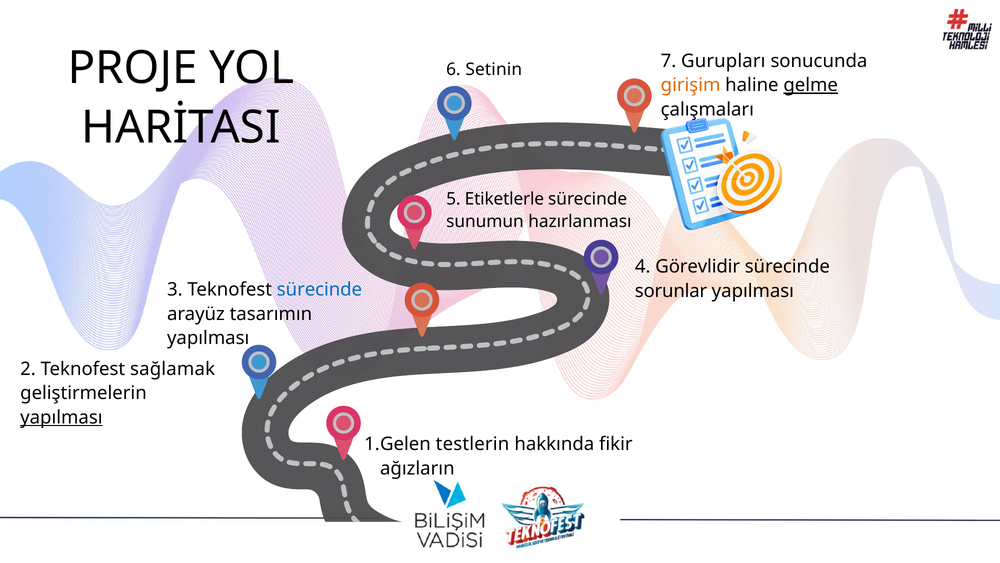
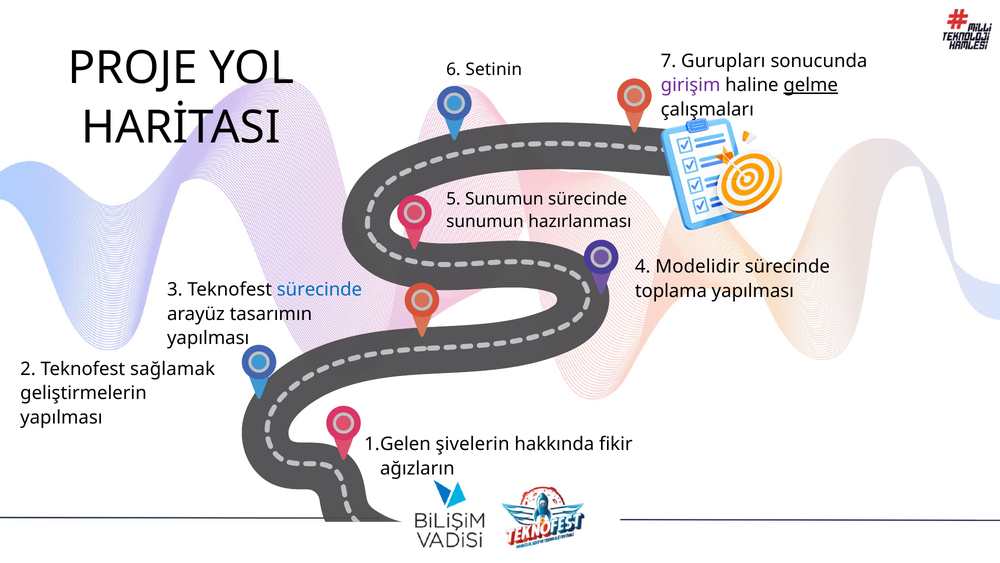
girişim colour: orange -> purple
5 Etiketlerle: Etiketlerle -> Sunumun
Görevlidir: Görevlidir -> Modelidir
sorunlar: sorunlar -> toplama
yapılması at (61, 417) underline: present -> none
testlerin: testlerin -> şivelerin
